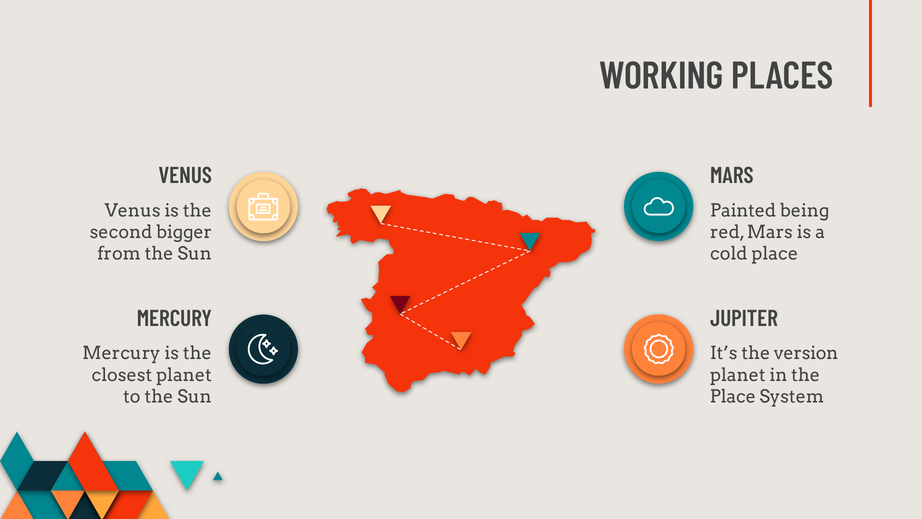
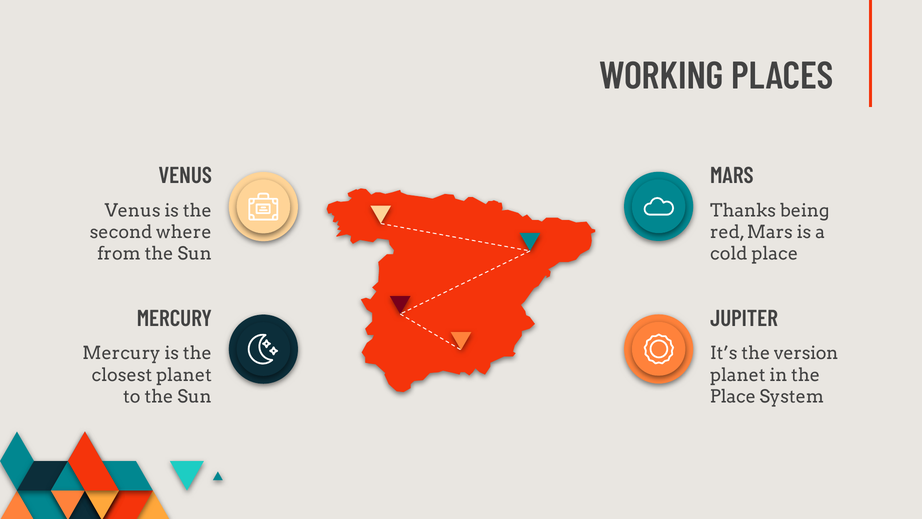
Painted: Painted -> Thanks
bigger: bigger -> where
